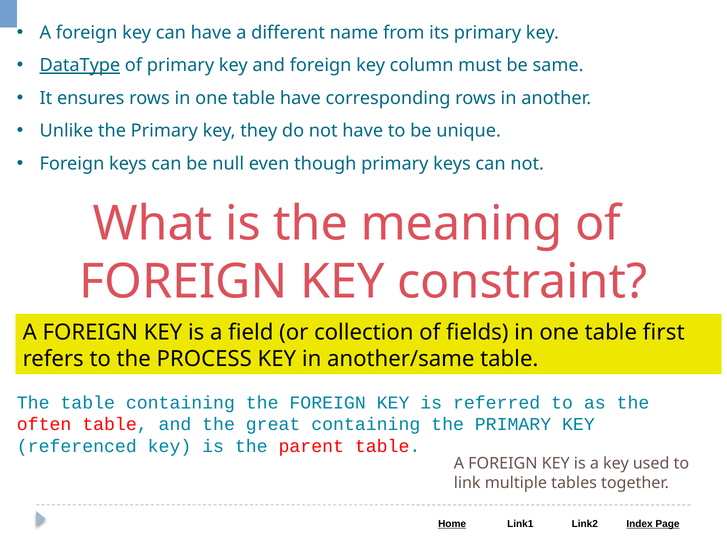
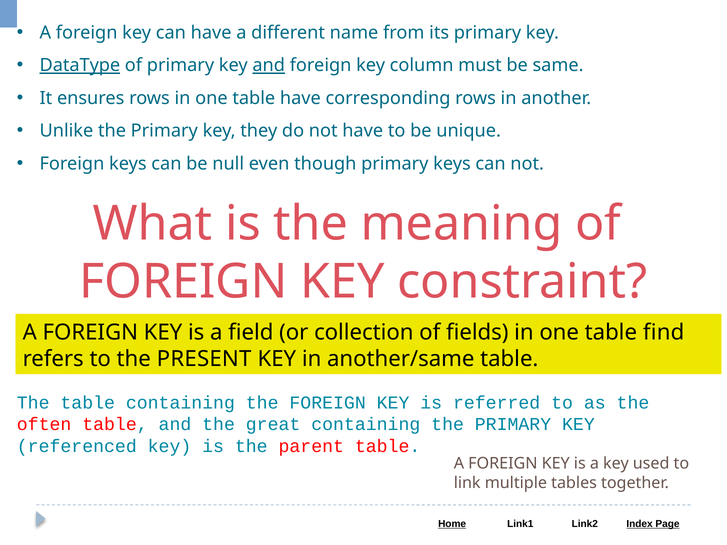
and at (269, 65) underline: none -> present
first: first -> find
PROCESS: PROCESS -> PRESENT
